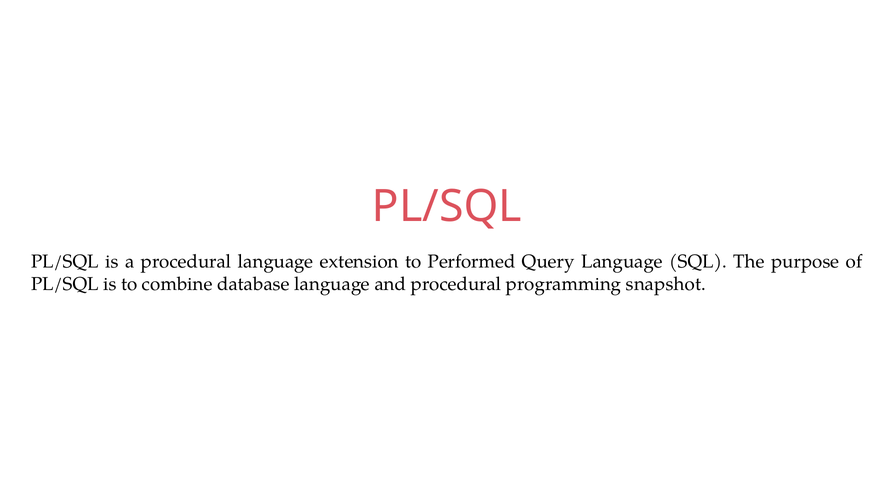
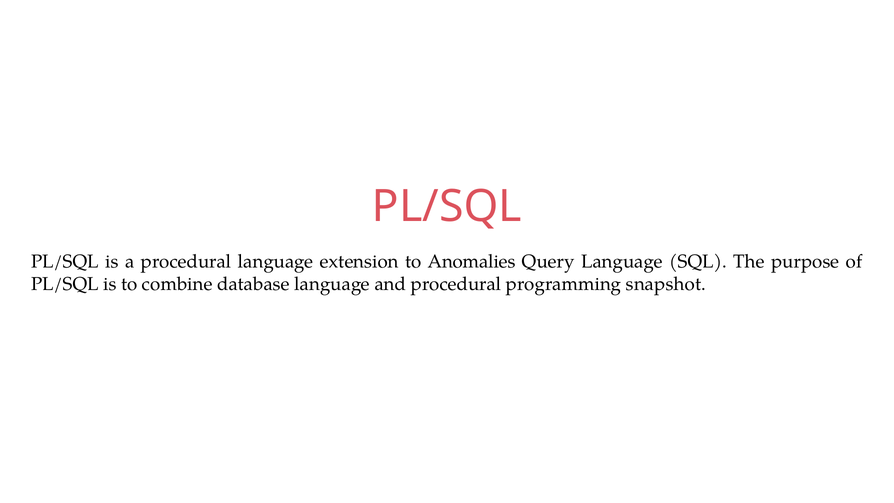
Performed: Performed -> Anomalies
